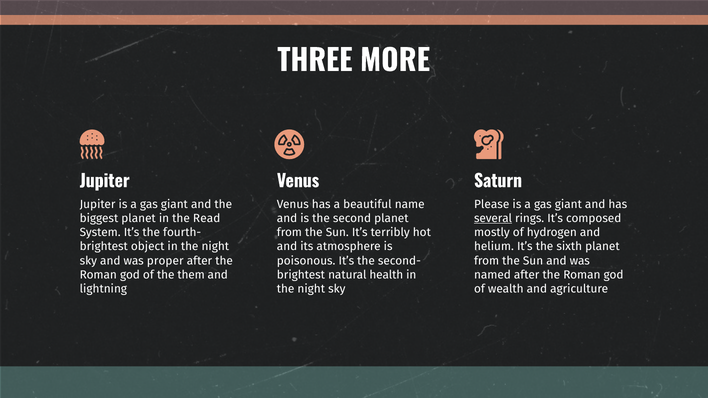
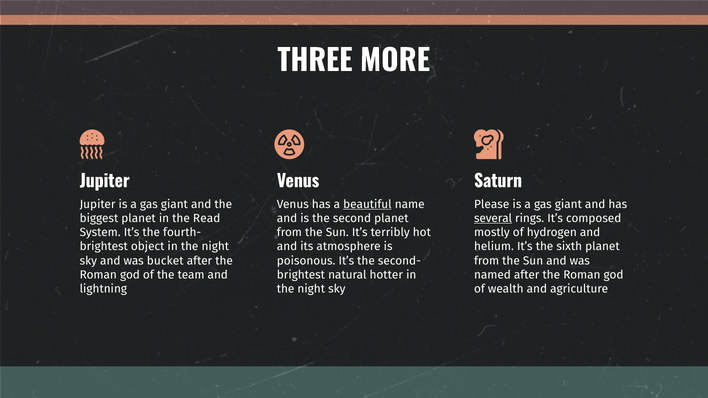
beautiful underline: none -> present
proper: proper -> bucket
them: them -> team
health: health -> hotter
